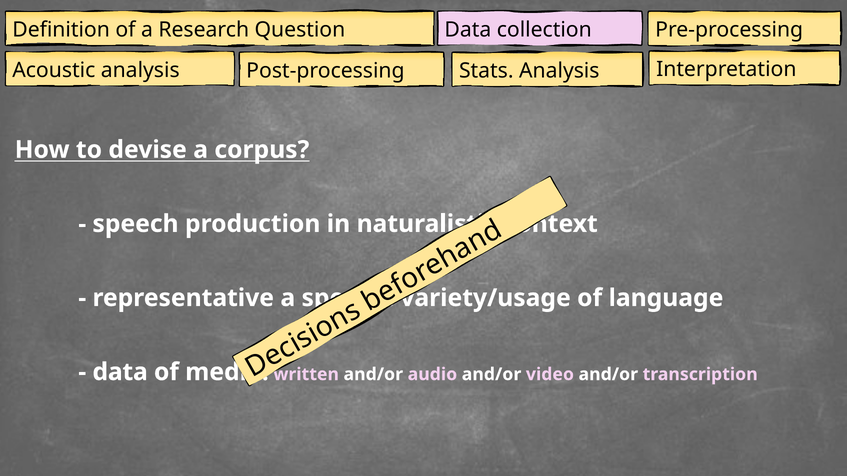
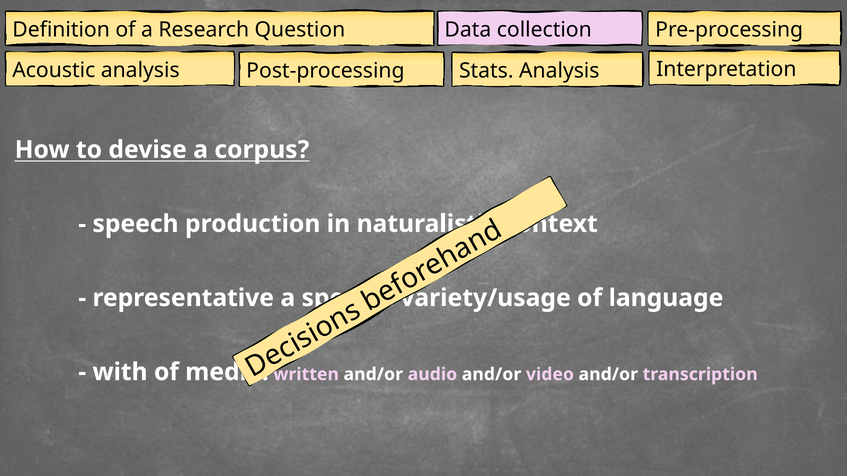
data at (120, 372): data -> with
